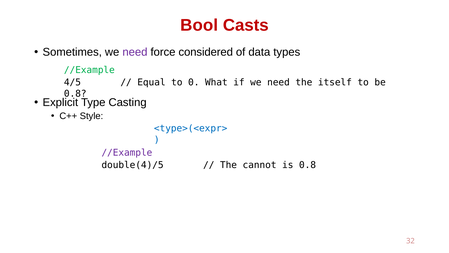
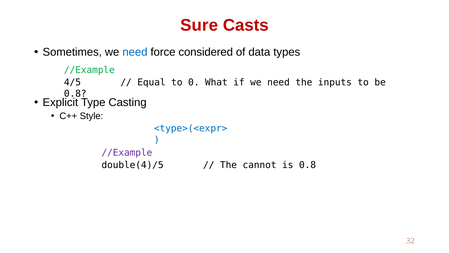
Bool: Bool -> Sure
need at (135, 52) colour: purple -> blue
itself: itself -> inputs
